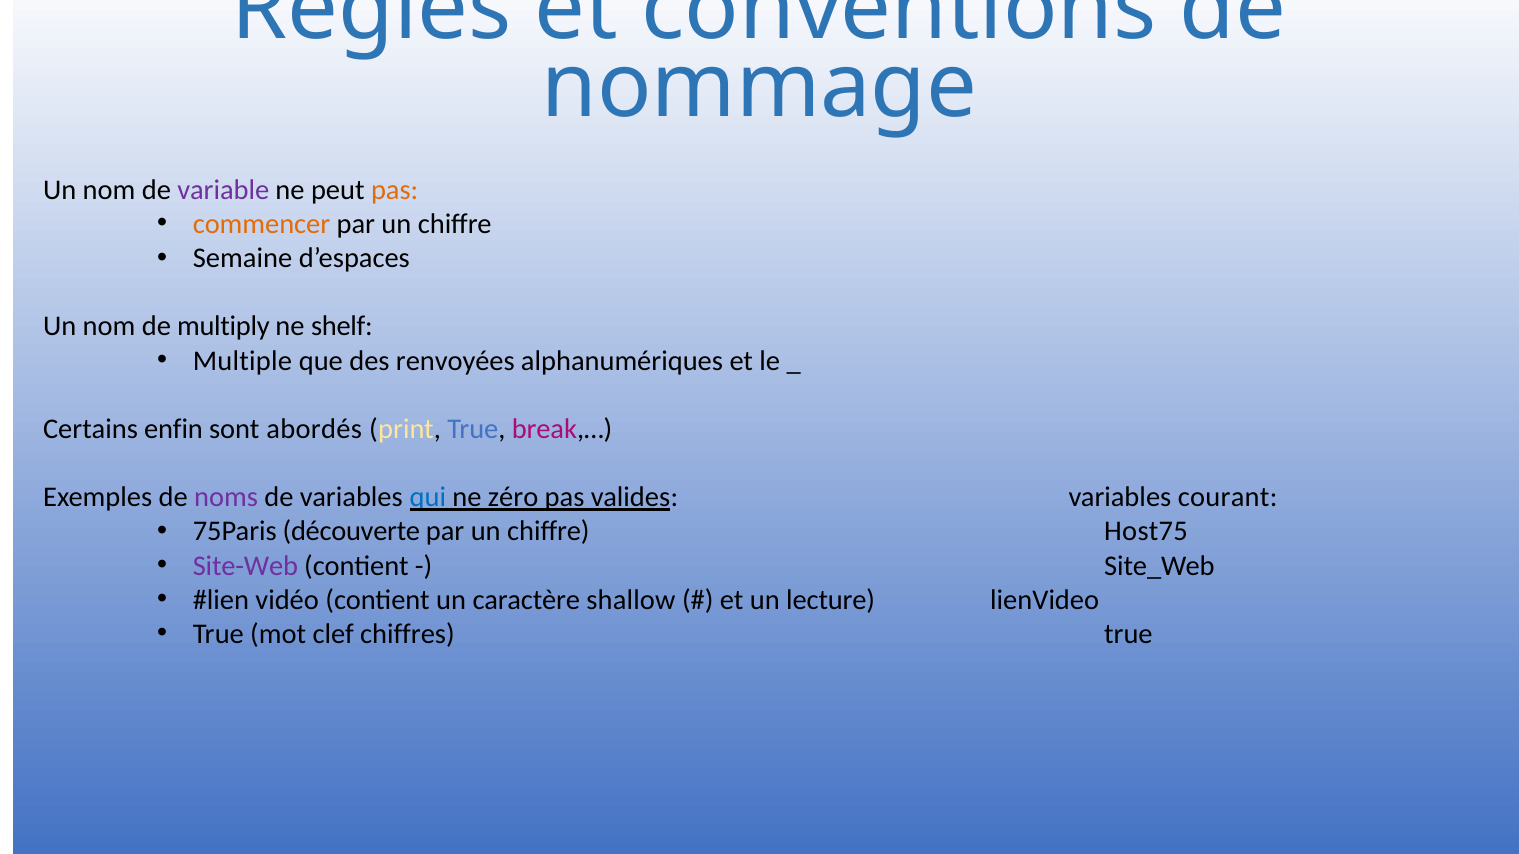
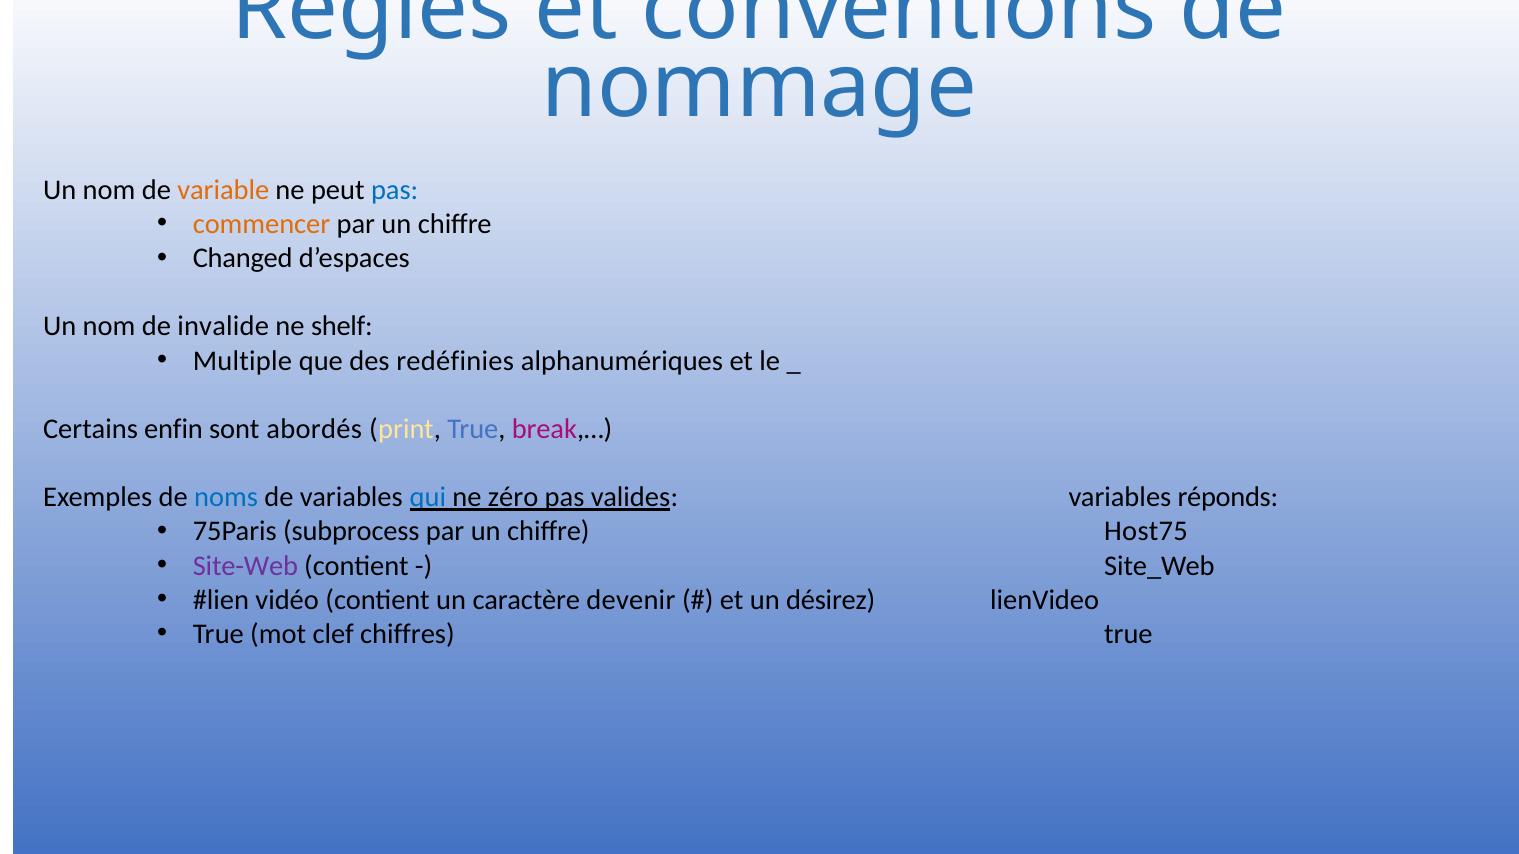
variable colour: purple -> orange
pas at (395, 190) colour: orange -> blue
Semaine: Semaine -> Changed
multiply: multiply -> invalide
renvoyées: renvoyées -> redéfinies
noms colour: purple -> blue
courant: courant -> réponds
découverte: découverte -> subprocess
shallow: shallow -> devenir
lecture: lecture -> désirez
